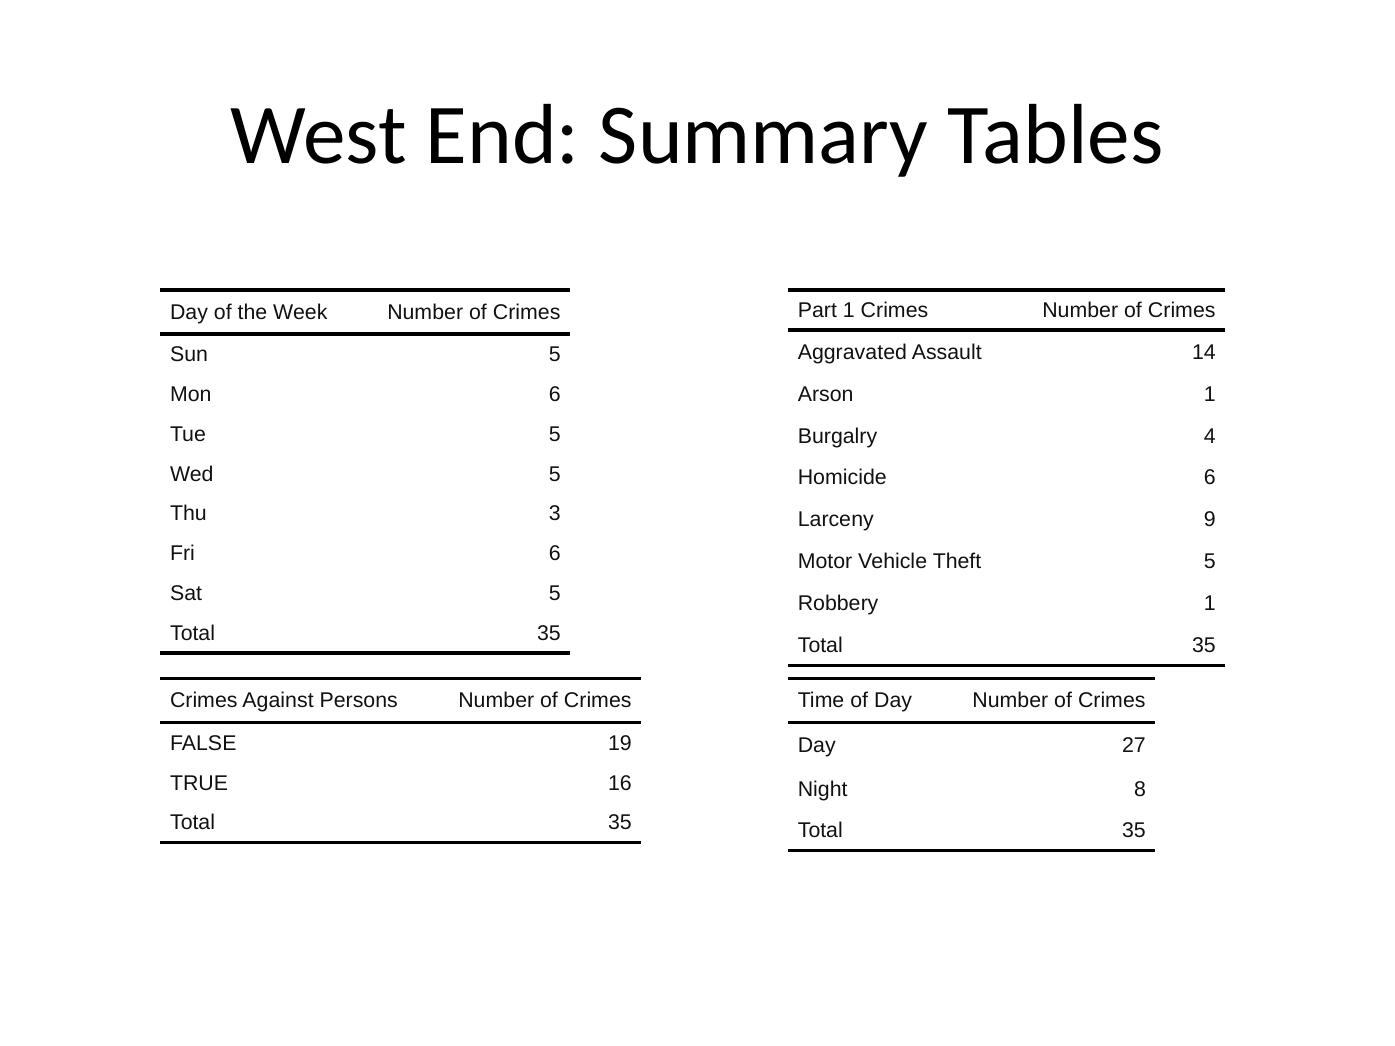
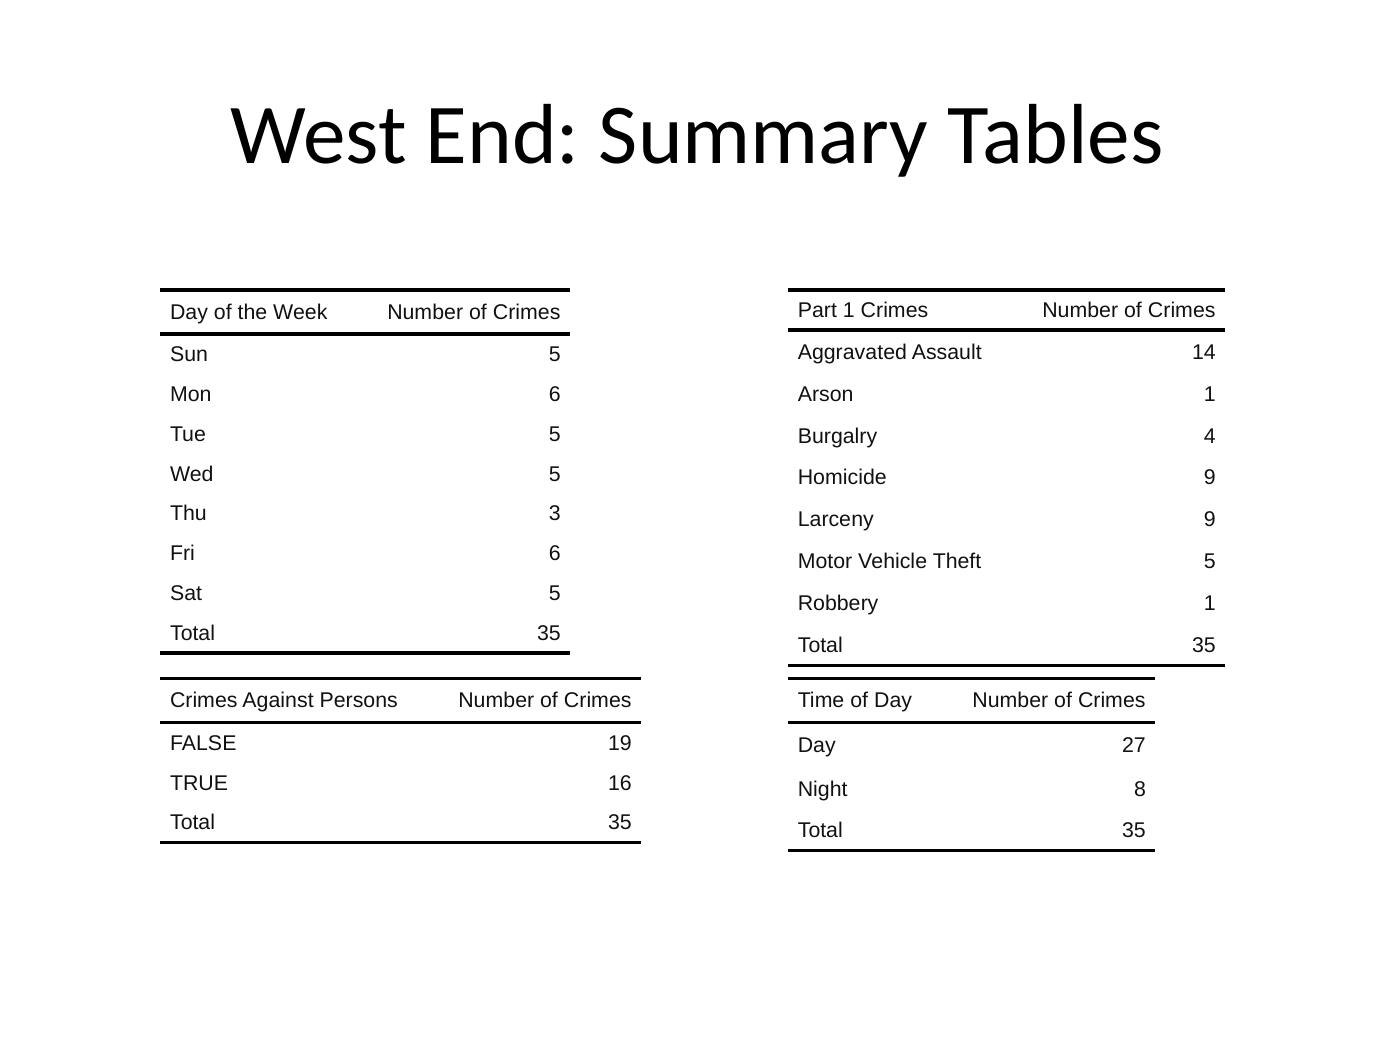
Homicide 6: 6 -> 9
